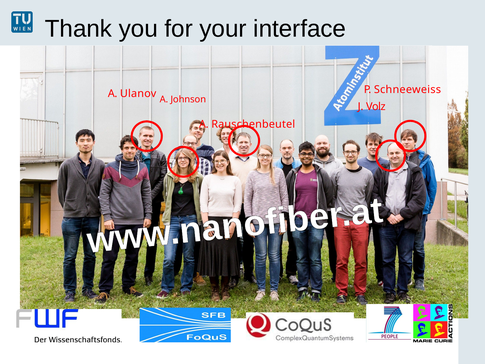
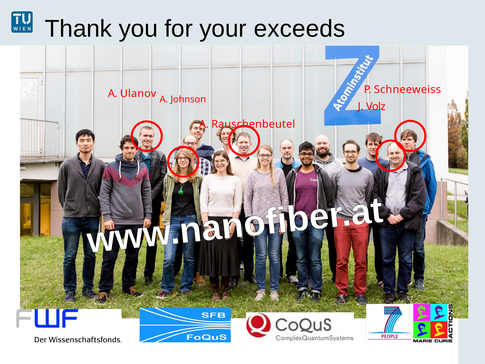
interface: interface -> exceeds
